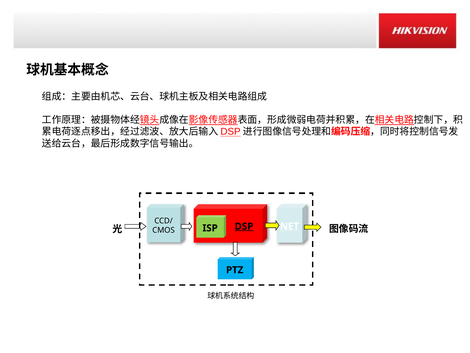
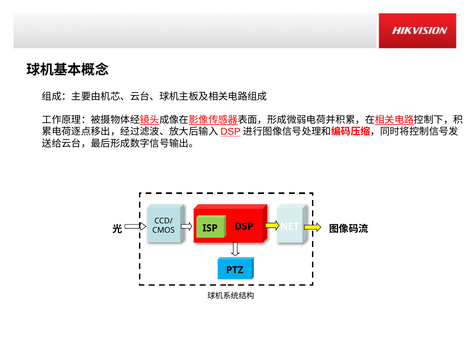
DSP underline: present -> none
